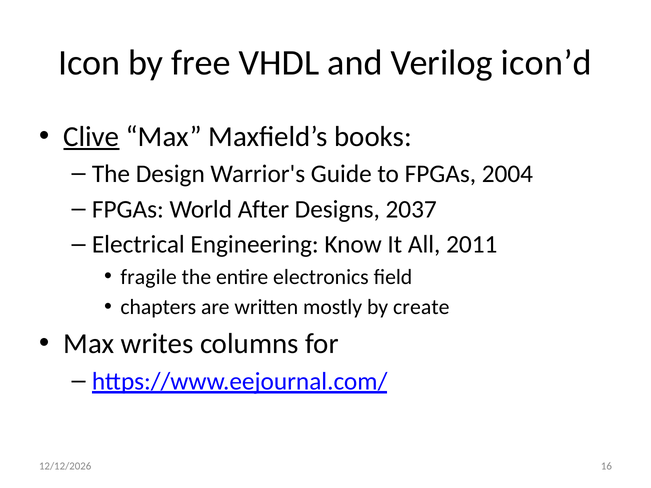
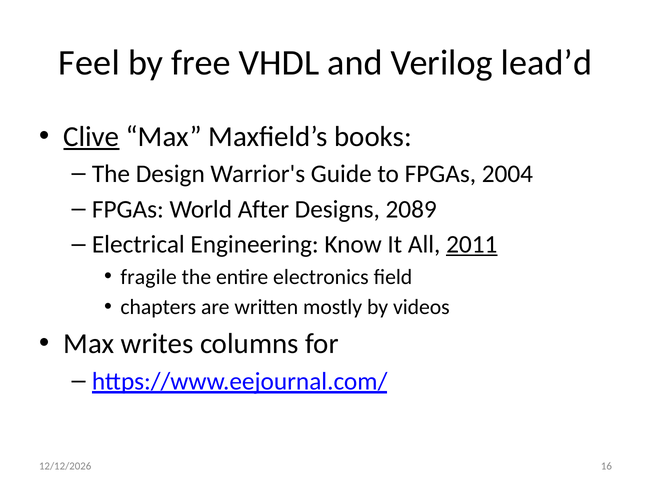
Icon: Icon -> Feel
icon’d: icon’d -> lead’d
2037: 2037 -> 2089
2011 underline: none -> present
create: create -> videos
